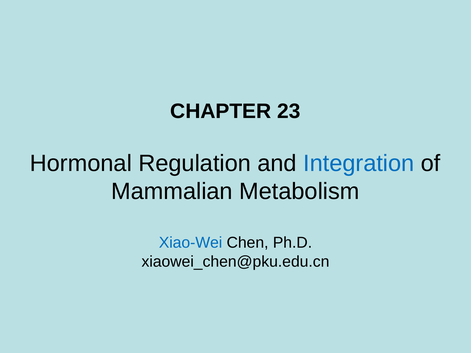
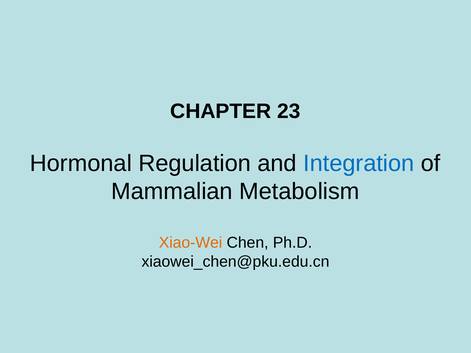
Xiao-Wei colour: blue -> orange
